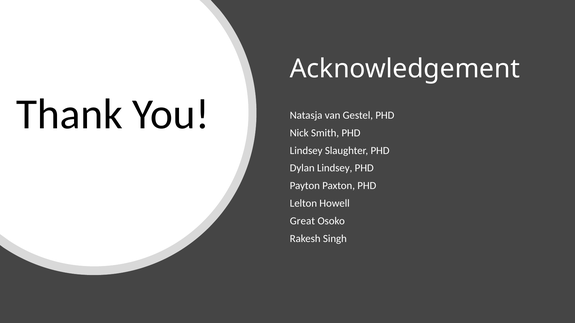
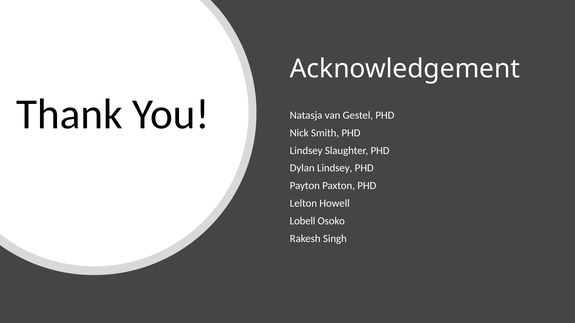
Great: Great -> Lobell
